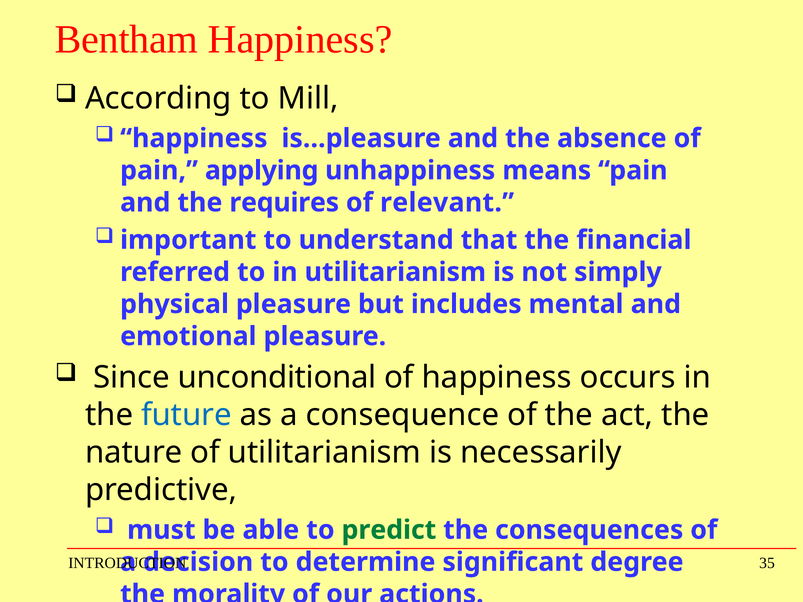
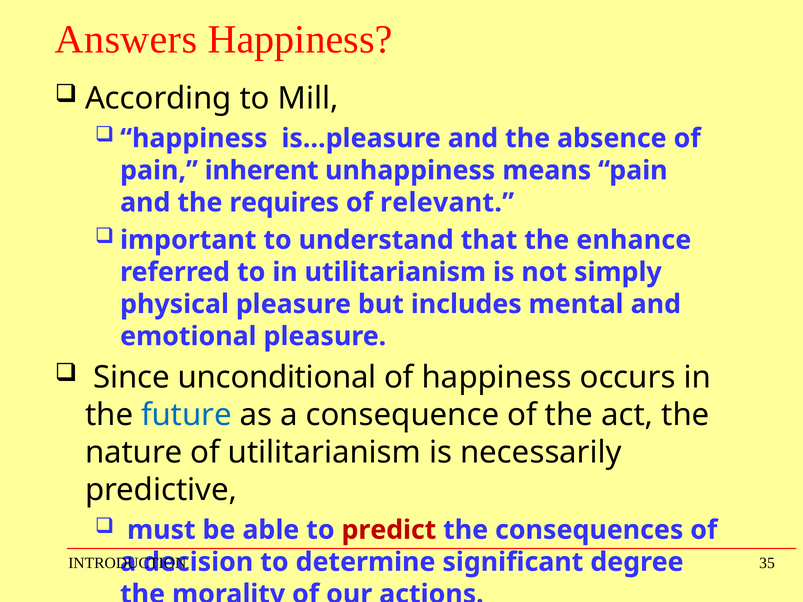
Bentham: Bentham -> Answers
applying: applying -> inherent
financial: financial -> enhance
predict colour: green -> red
